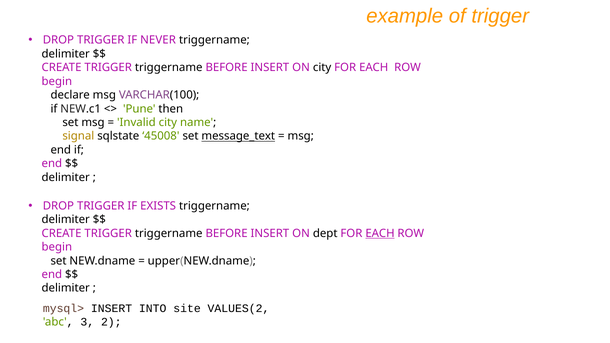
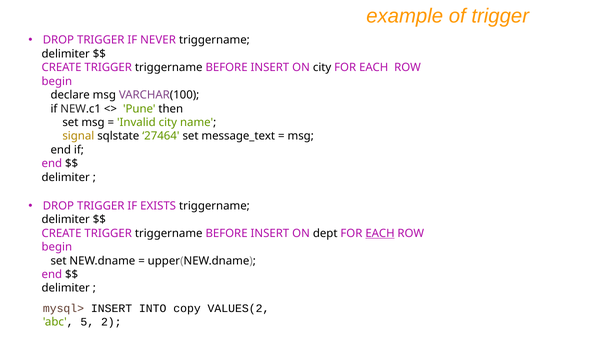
45008: 45008 -> 27464
message_text underline: present -> none
site: site -> copy
3: 3 -> 5
